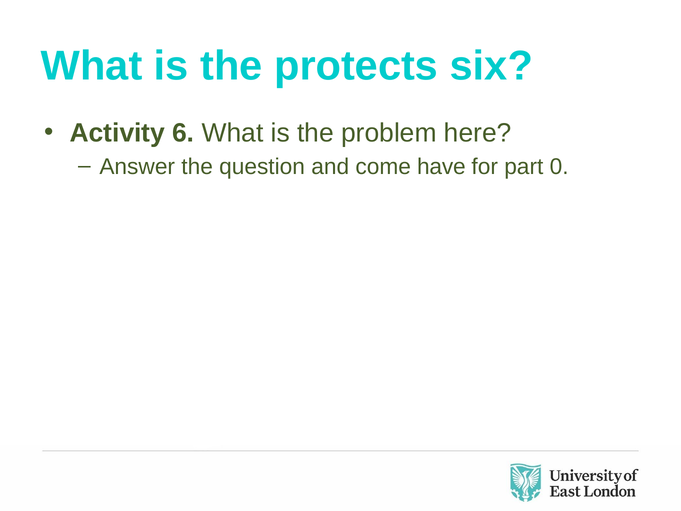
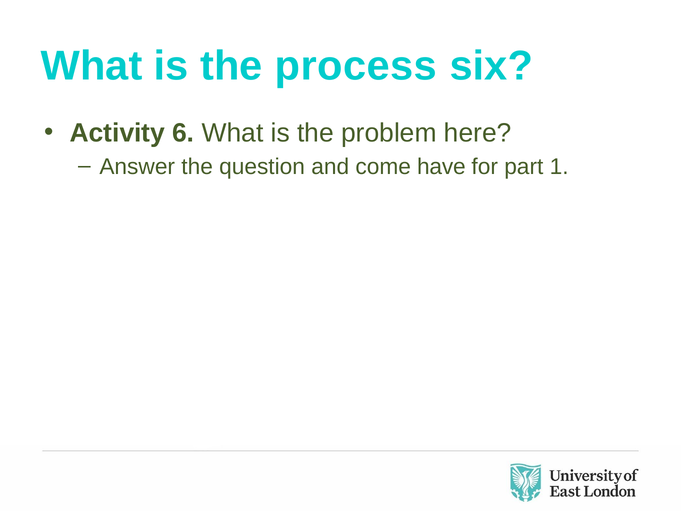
protects: protects -> process
0: 0 -> 1
